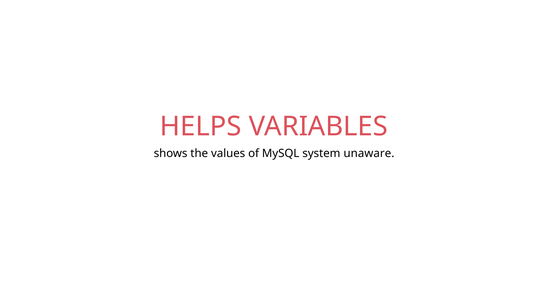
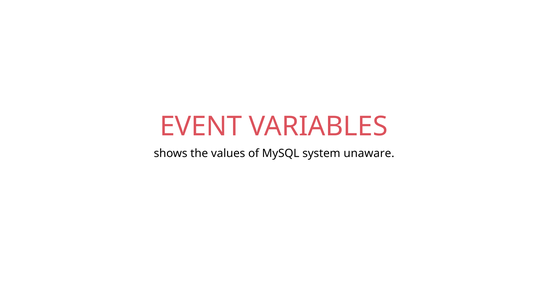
HELPS: HELPS -> EVENT
